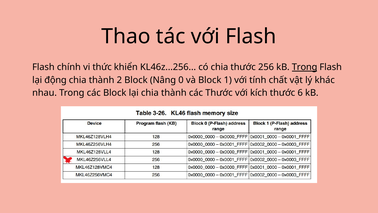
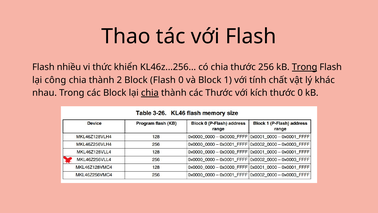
chính: chính -> nhiều
động: động -> công
Block Nâng: Nâng -> Flash
chia at (150, 93) underline: none -> present
thước 6: 6 -> 0
